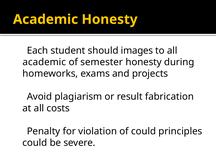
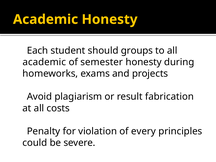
images: images -> groups
of could: could -> every
